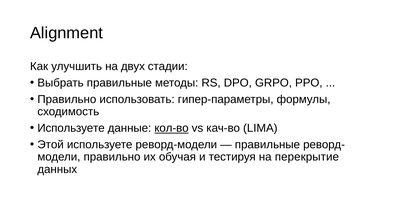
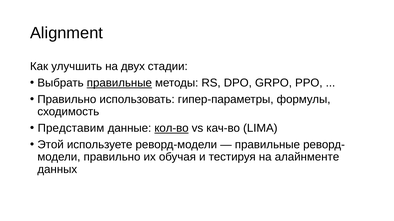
правильные at (119, 83) underline: none -> present
Используете at (71, 128): Используете -> Представим
перекрытие: перекрытие -> алайнменте
